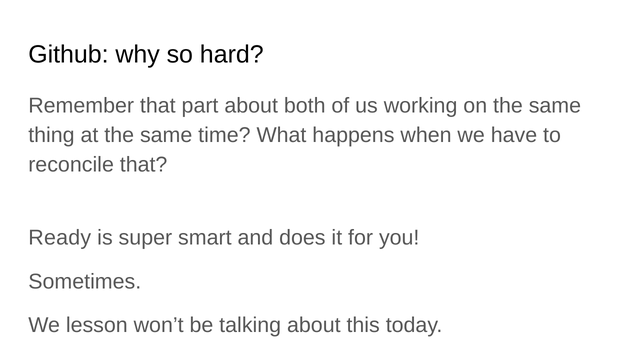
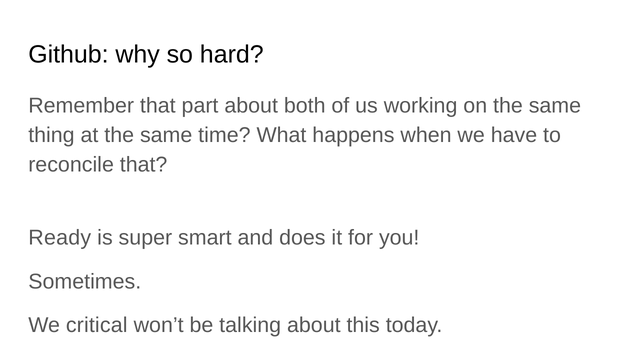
lesson: lesson -> critical
